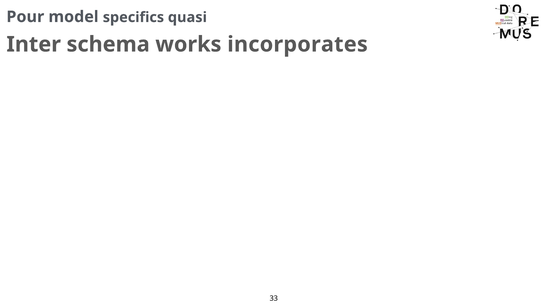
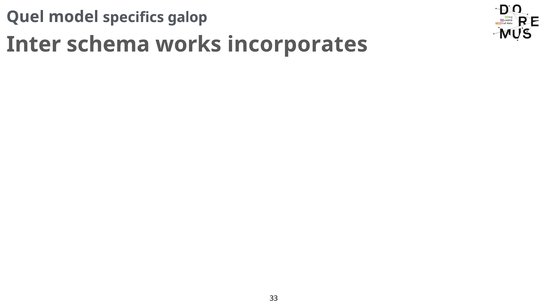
Pour: Pour -> Quel
quasi: quasi -> galop
